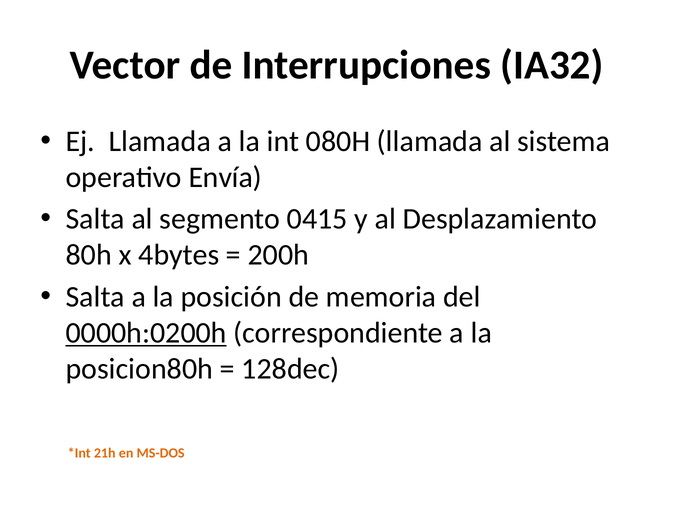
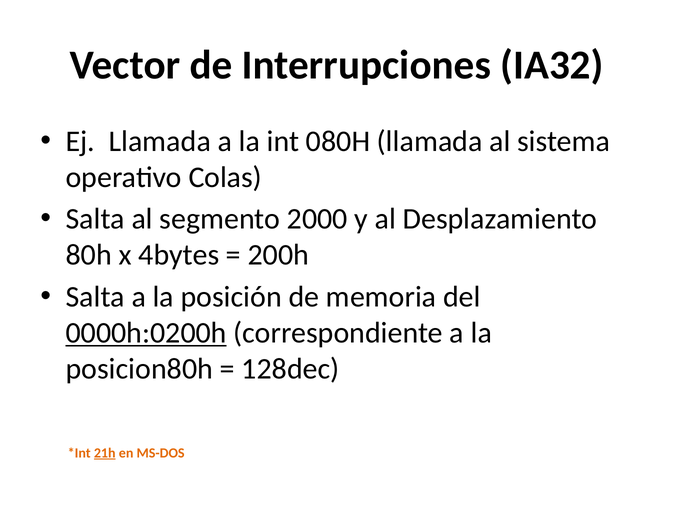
Envía: Envía -> Colas
0415: 0415 -> 2000
21h underline: none -> present
